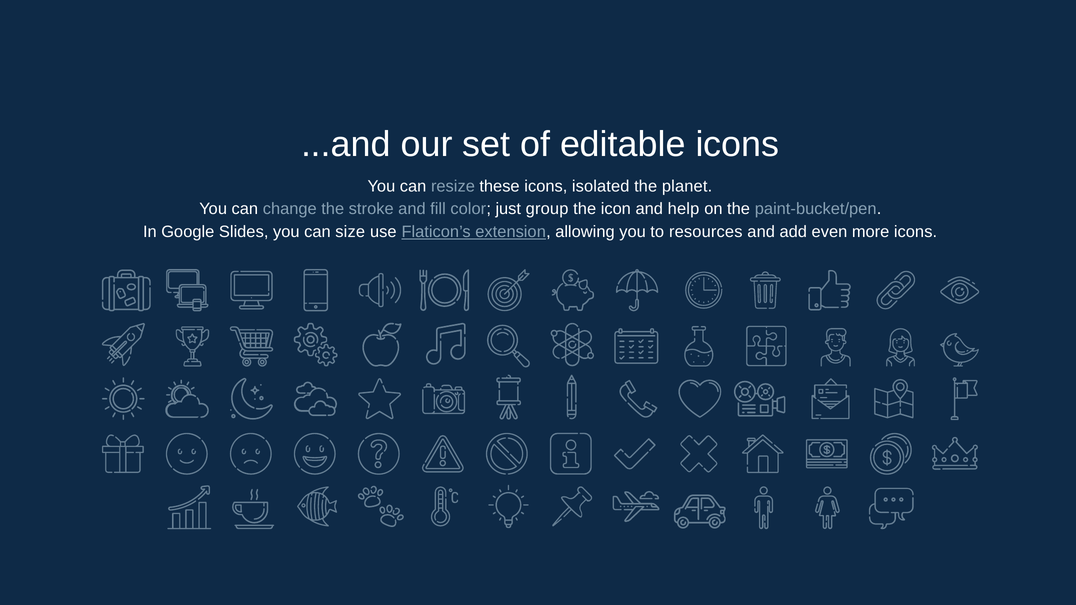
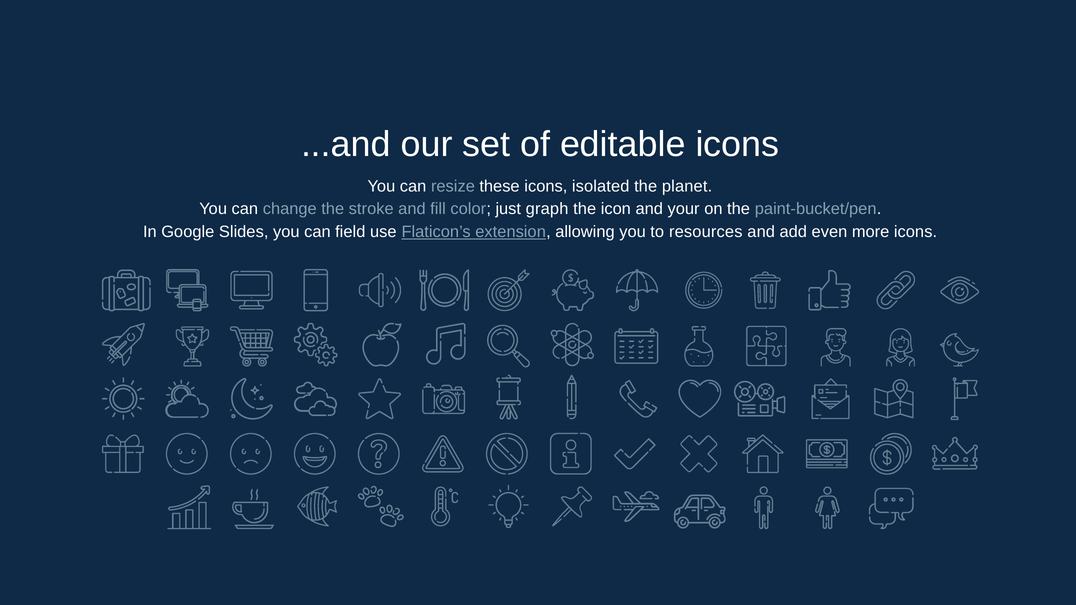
group: group -> graph
help: help -> your
size: size -> field
